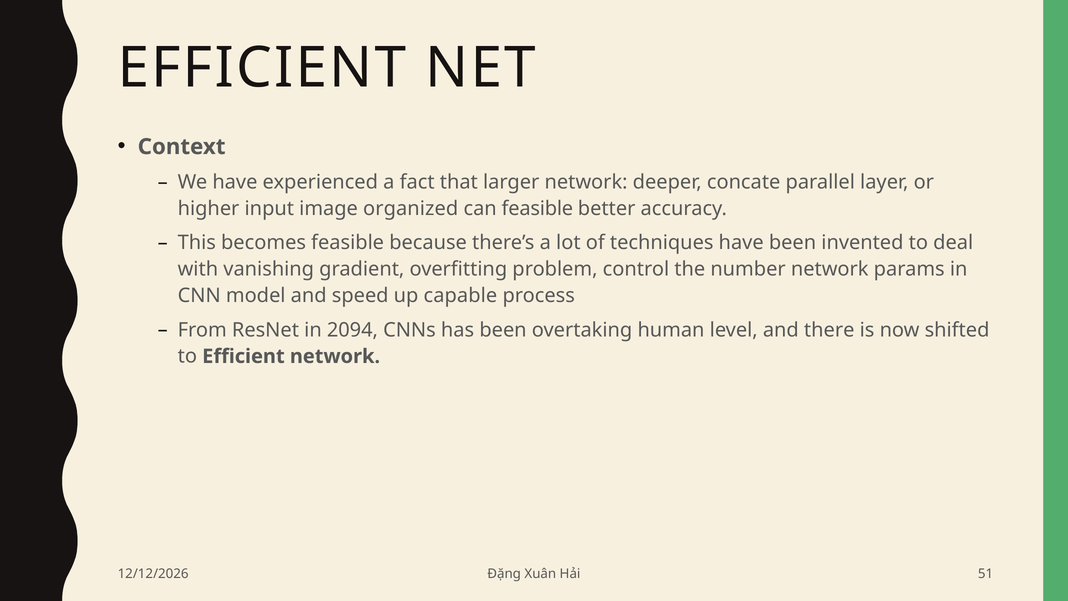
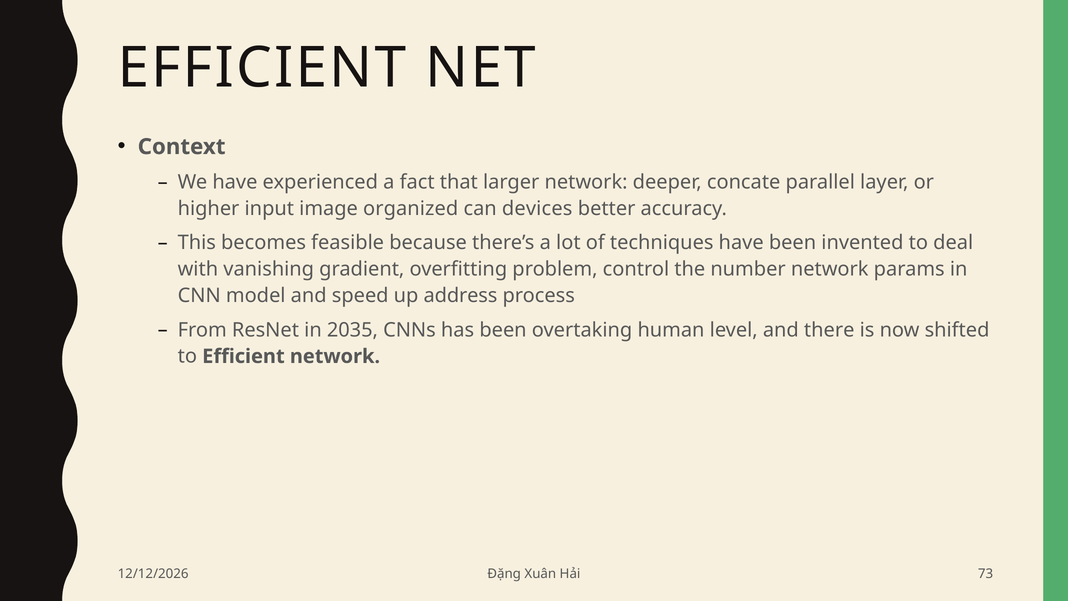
can feasible: feasible -> devices
capable: capable -> address
2094: 2094 -> 2035
51: 51 -> 73
